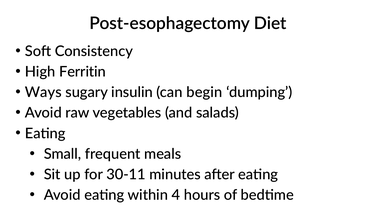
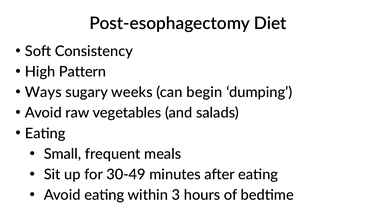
Ferritin: Ferritin -> Pattern
insulin: insulin -> weeks
30-11: 30-11 -> 30-49
4: 4 -> 3
